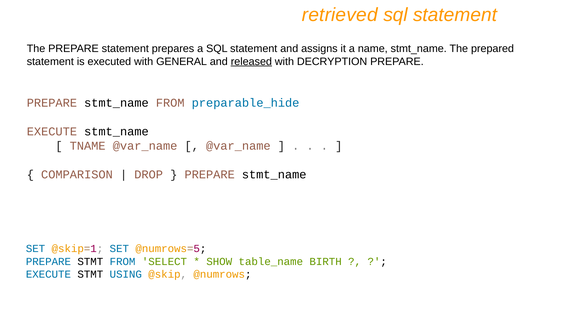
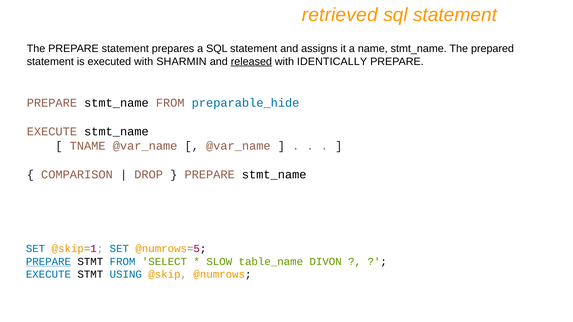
GENERAL: GENERAL -> SHARMIN
DECRYPTION: DECRYPTION -> IDENTICALLY
PREPARE at (48, 262) underline: none -> present
SHOW: SHOW -> SLOW
BIRTH: BIRTH -> DIVON
